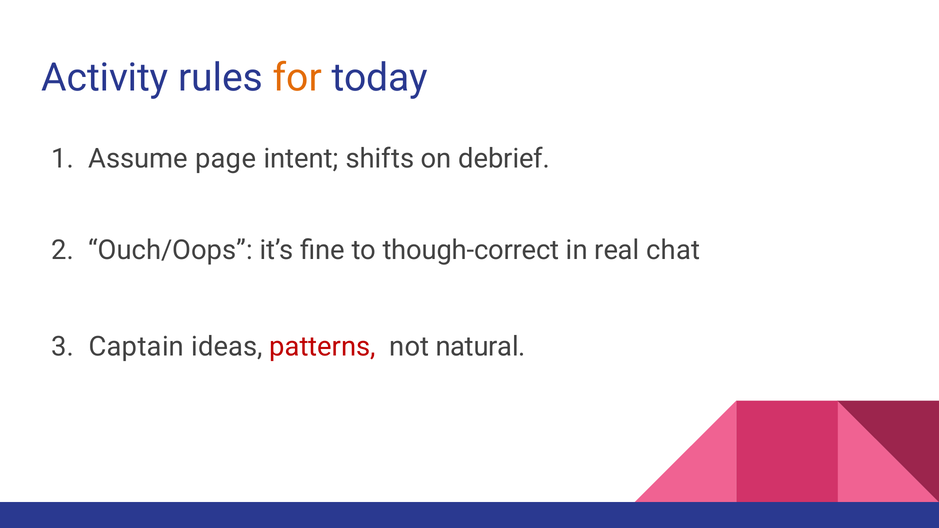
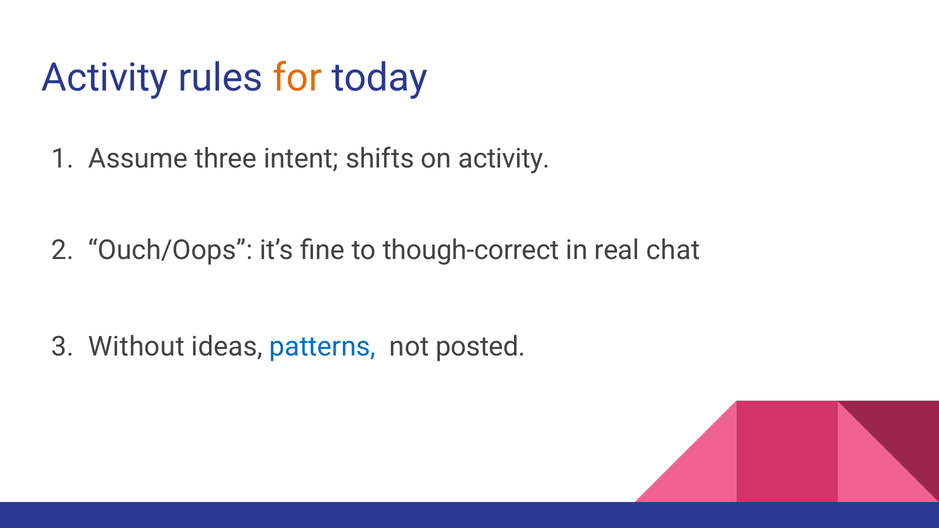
page: page -> three
on debrief: debrief -> activity
Captain: Captain -> Without
patterns colour: red -> blue
natural: natural -> posted
